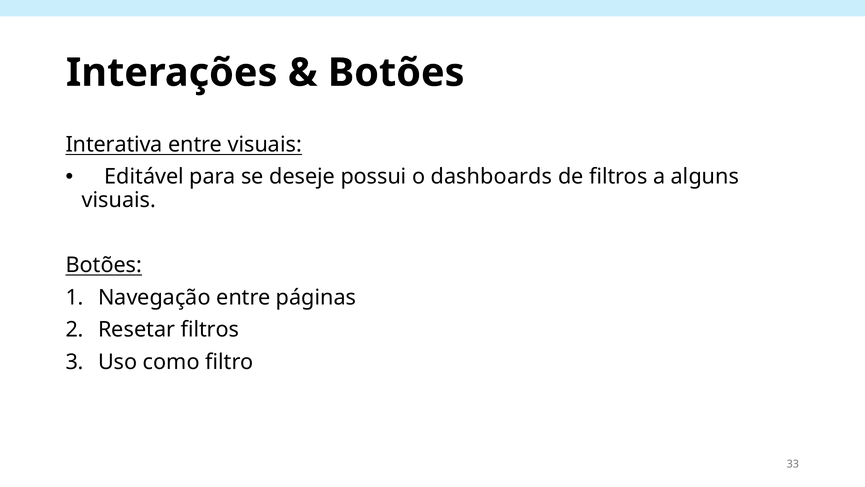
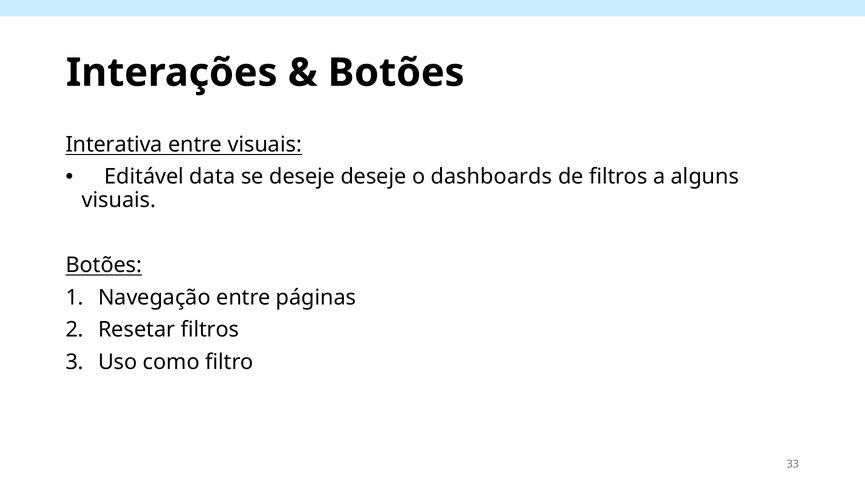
para: para -> data
deseje possui: possui -> deseje
